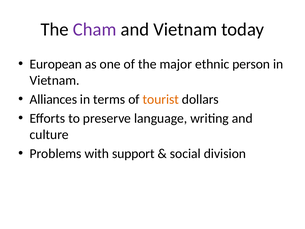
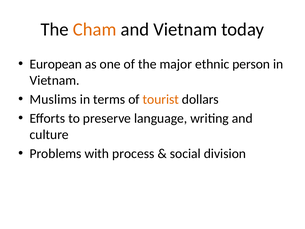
Cham colour: purple -> orange
Alliances: Alliances -> Muslims
support: support -> process
